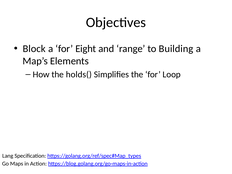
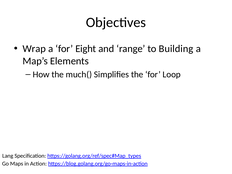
Block: Block -> Wrap
holds(: holds( -> much(
